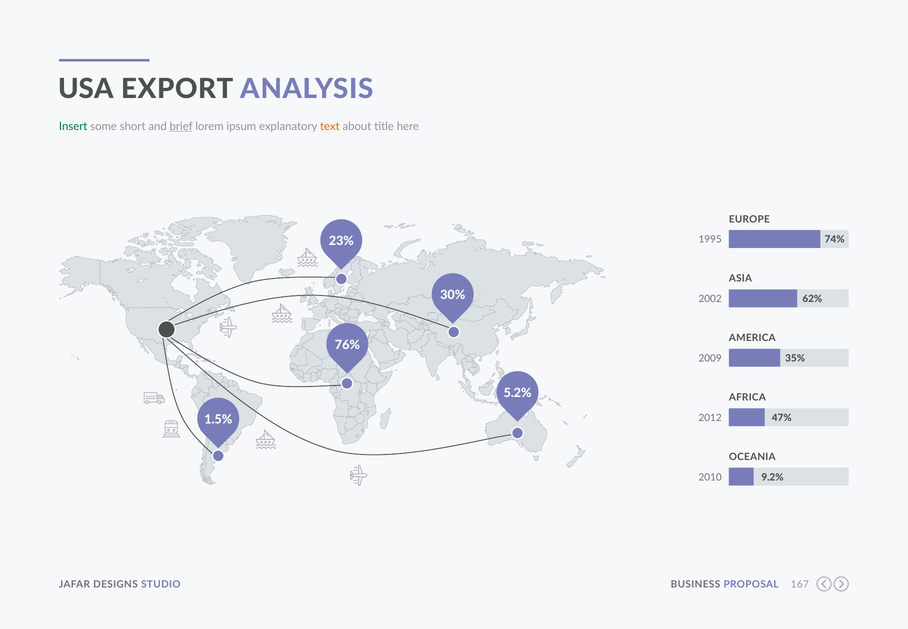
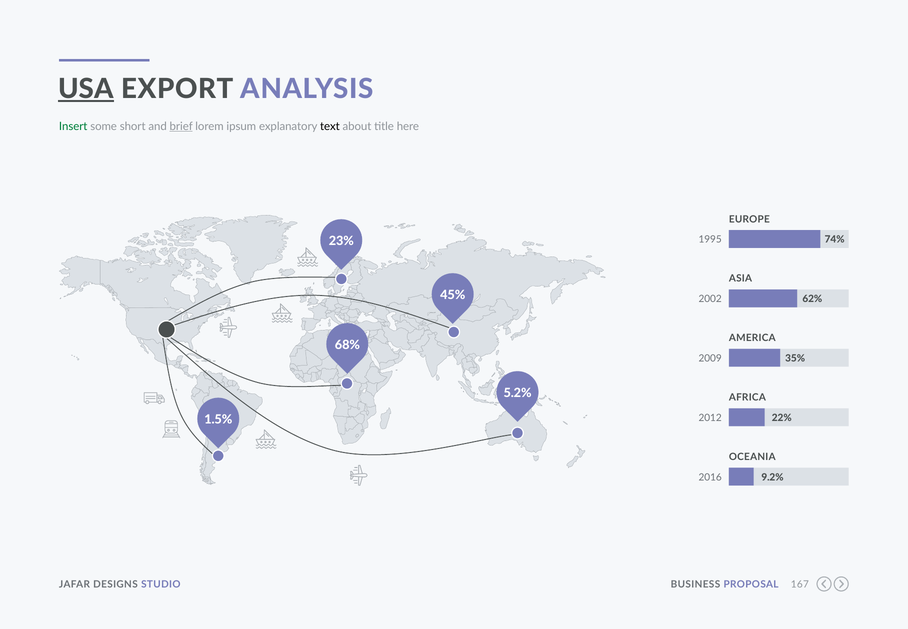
USA underline: none -> present
text colour: orange -> black
30%: 30% -> 45%
76%: 76% -> 68%
47%: 47% -> 22%
2010: 2010 -> 2016
